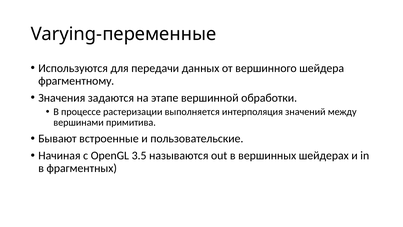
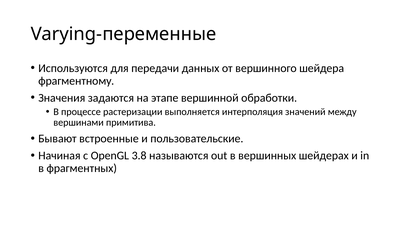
3.5: 3.5 -> 3.8
